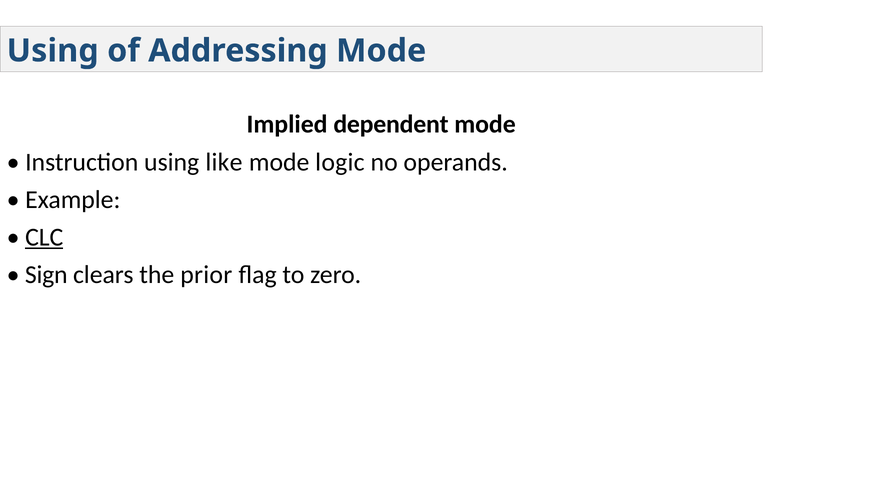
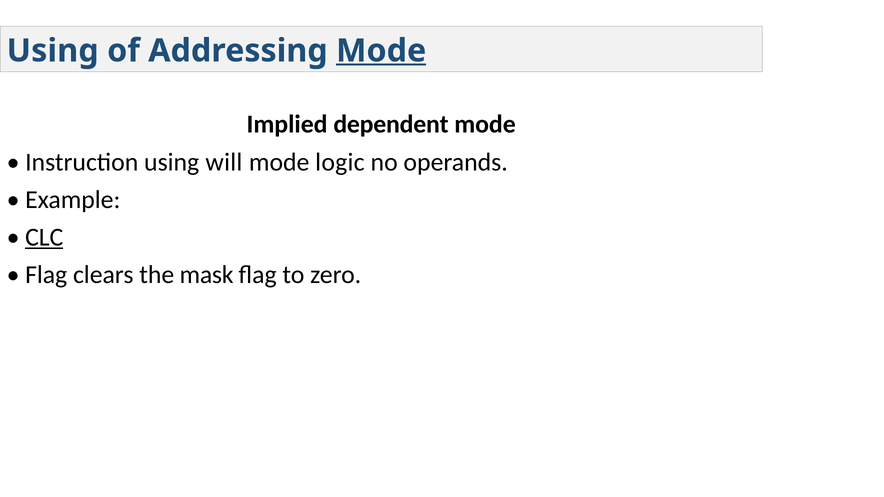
Mode at (381, 51) underline: none -> present
like: like -> will
Sign at (46, 275): Sign -> Flag
prior: prior -> mask
